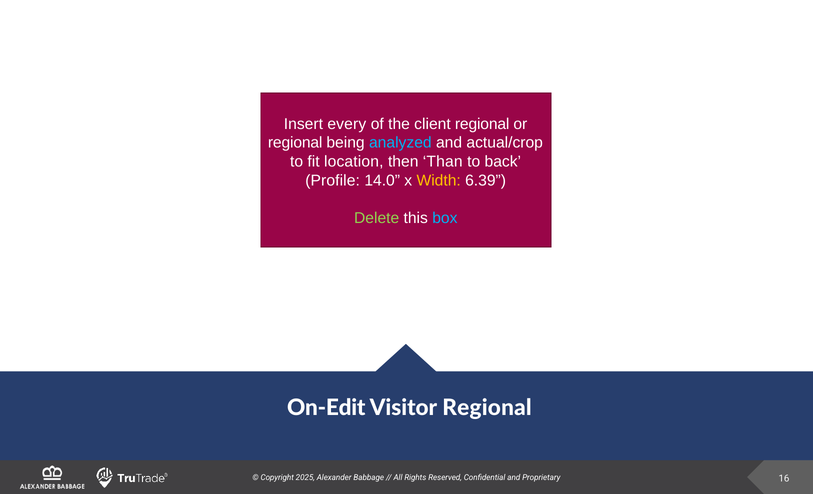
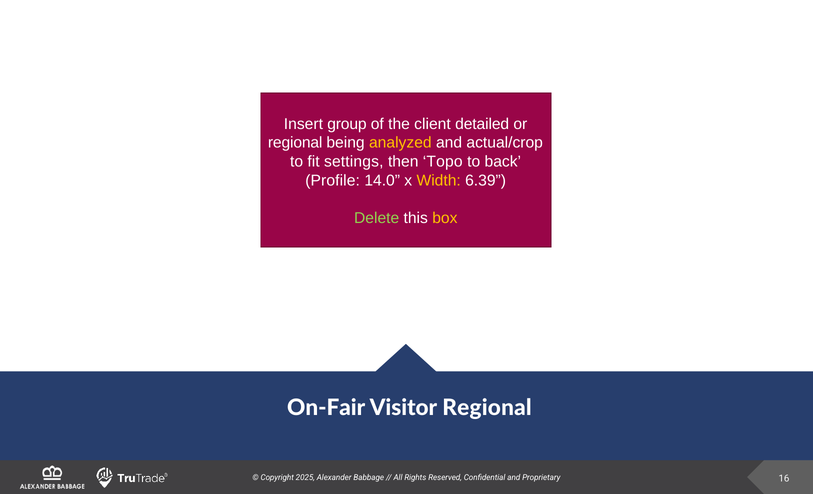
every: every -> group
client regional: regional -> detailed
analyzed colour: light blue -> yellow
location: location -> settings
Than: Than -> Topo
box colour: light blue -> yellow
On-Edit: On-Edit -> On-Fair
